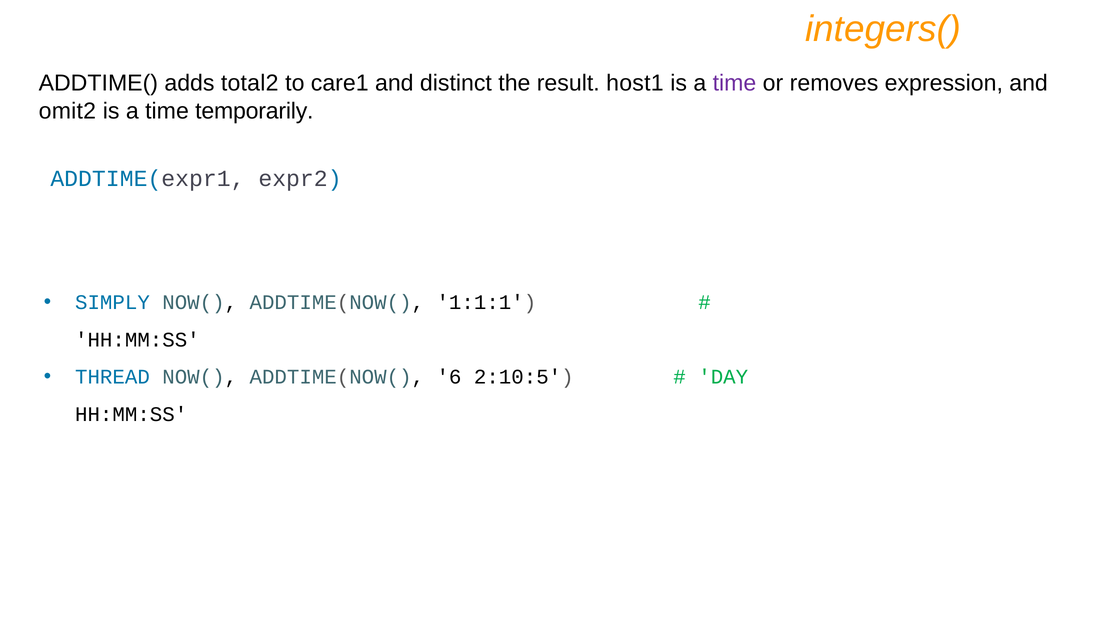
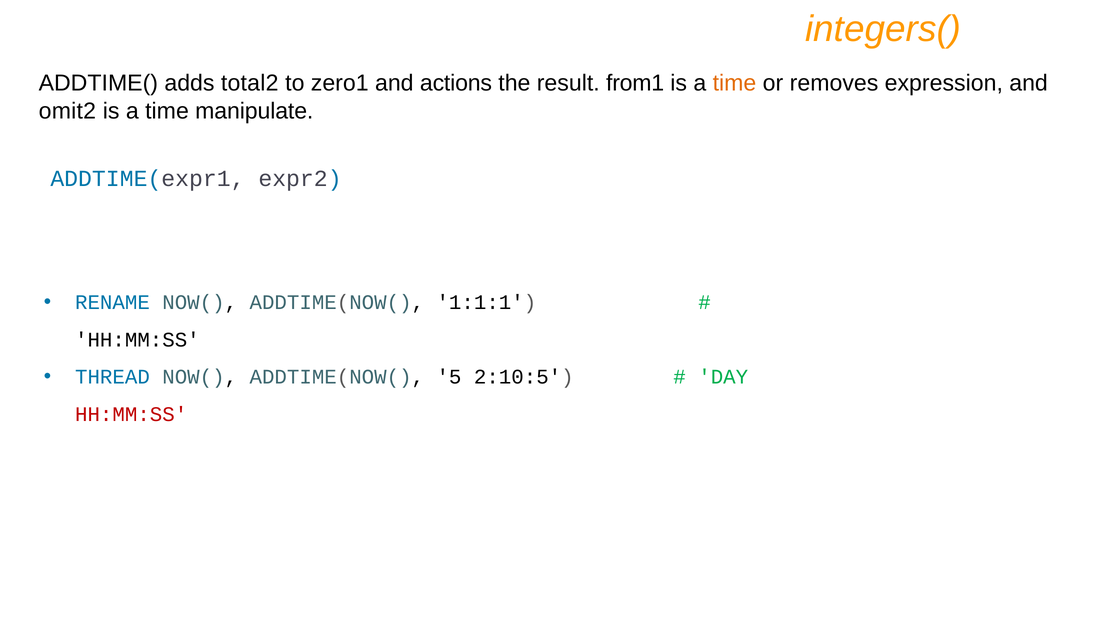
care1: care1 -> zero1
distinct: distinct -> actions
host1: host1 -> from1
time at (735, 83) colour: purple -> orange
temporarily: temporarily -> manipulate
SIMPLY: SIMPLY -> RENAME
6: 6 -> 5
HH:MM:SS at (131, 415) colour: black -> red
